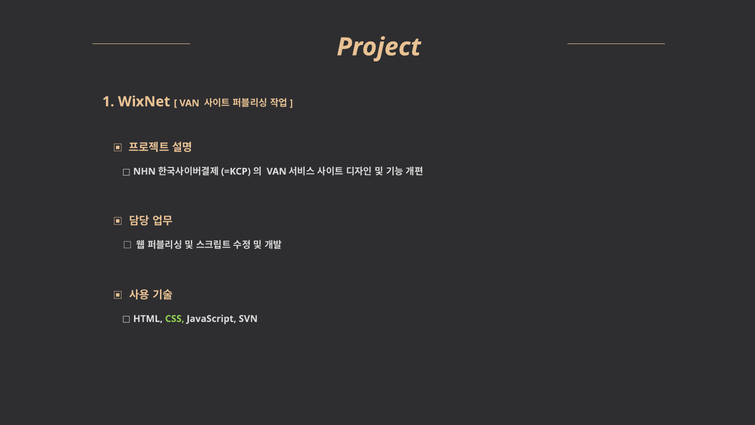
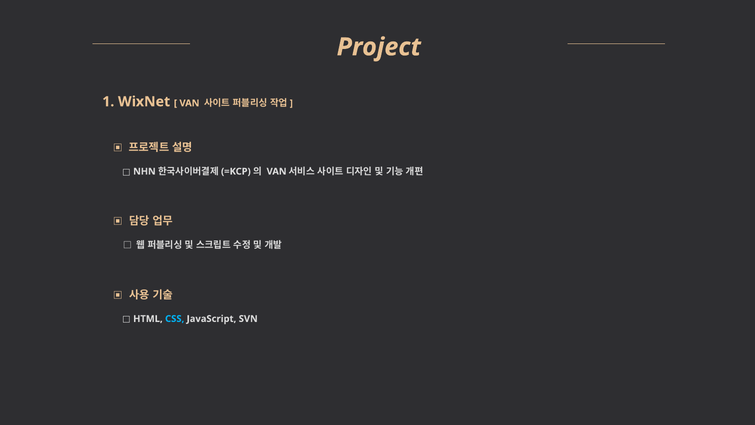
CSS colour: light green -> light blue
